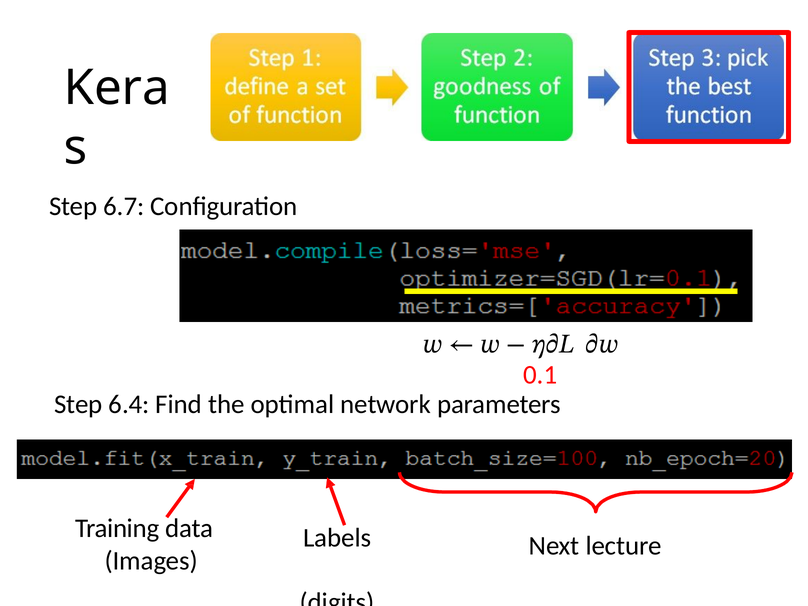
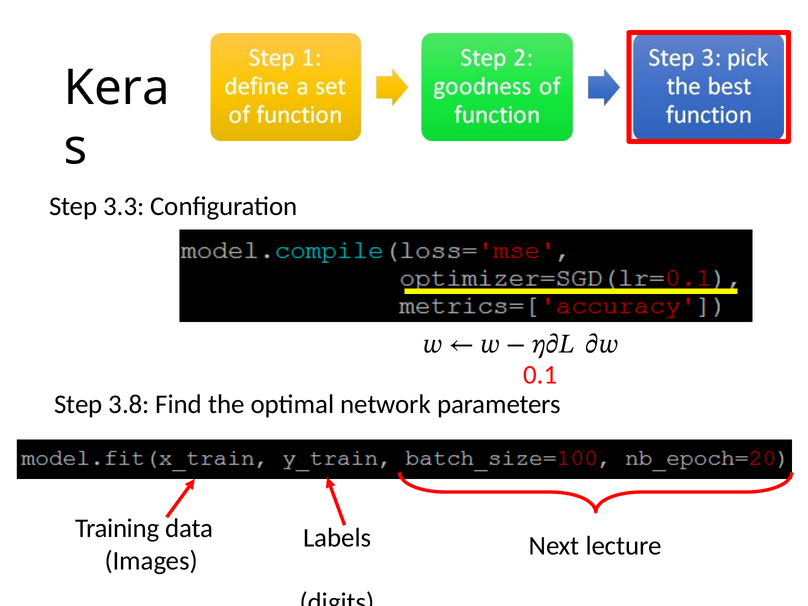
6.7: 6.7 -> 3.3
6.4: 6.4 -> 3.8
